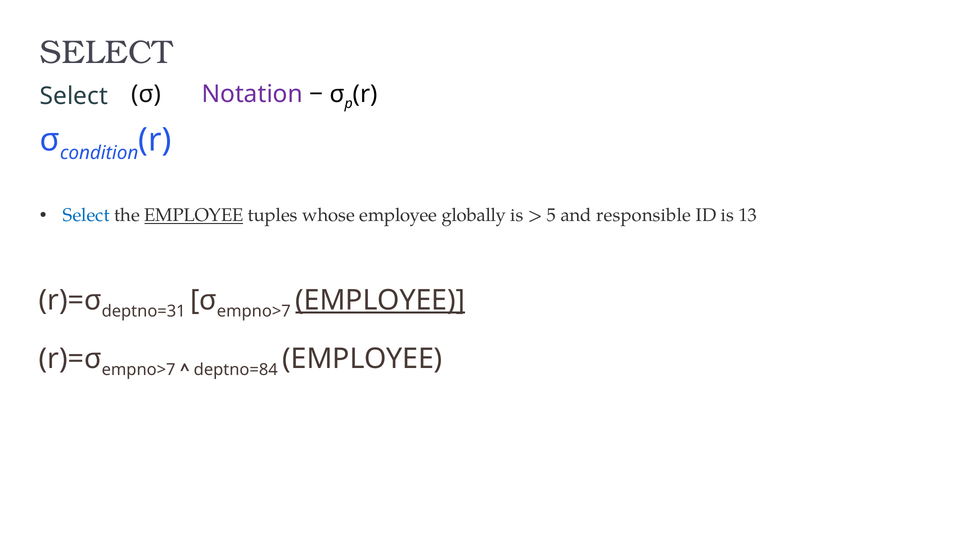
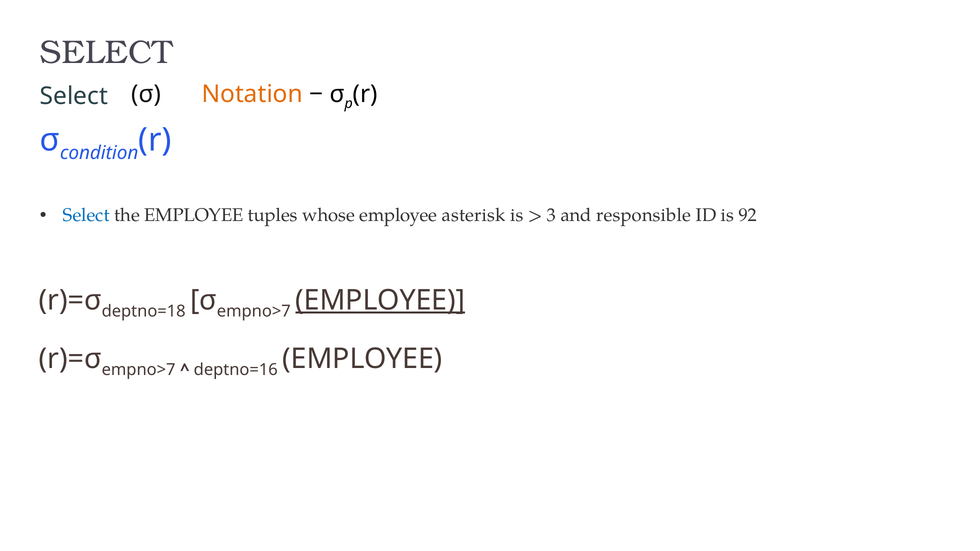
Notation colour: purple -> orange
EMPLOYEE at (194, 216) underline: present -> none
globally: globally -> asterisk
5: 5 -> 3
13: 13 -> 92
deptno=31: deptno=31 -> deptno=18
deptno=84: deptno=84 -> deptno=16
